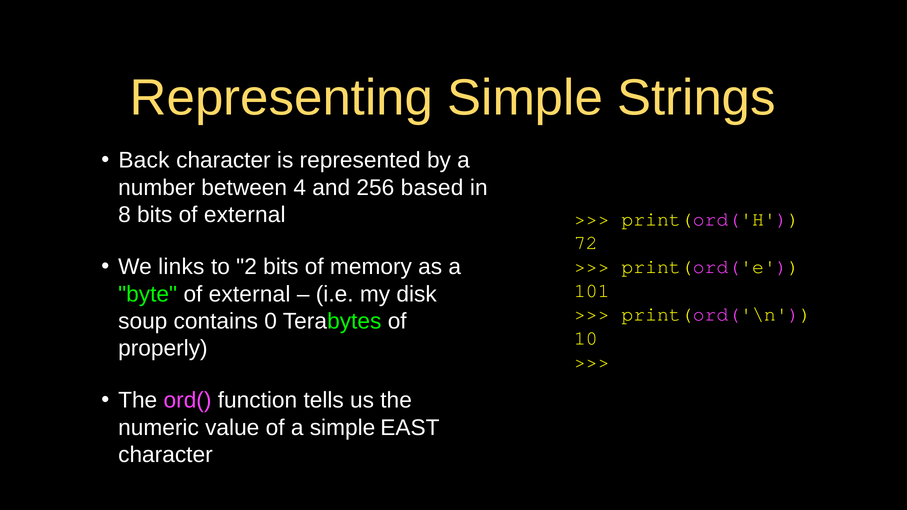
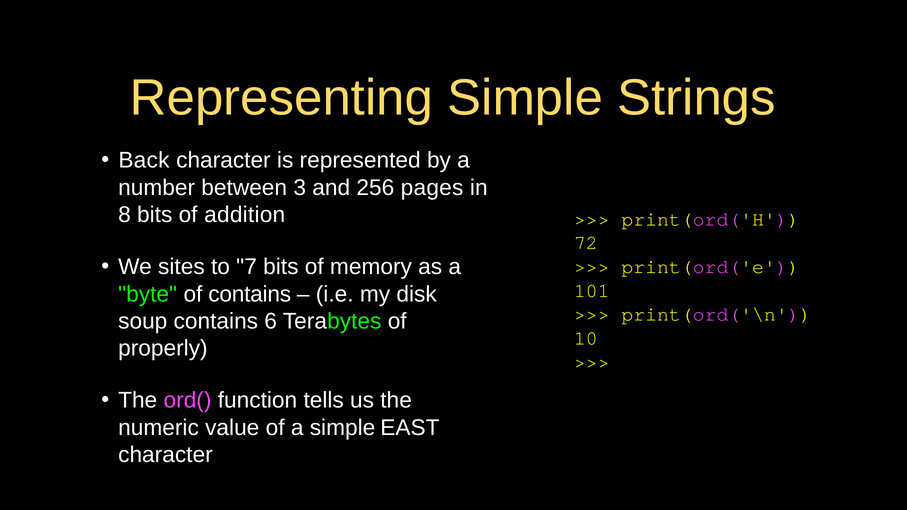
4: 4 -> 3
based: based -> pages
bits of external: external -> addition
links: links -> sites
2: 2 -> 7
byte of external: external -> contains
0: 0 -> 6
